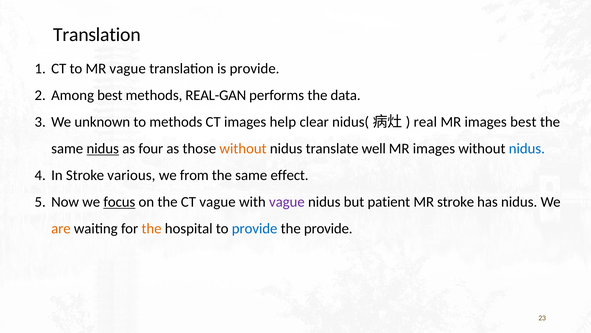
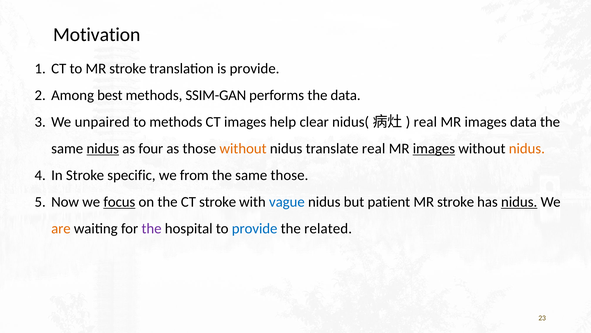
Translation at (97, 35): Translation -> Motivation
to MR vague: vague -> stroke
REAL-GAN: REAL-GAN -> SSIM-GAN
unknown: unknown -> unpaired
images best: best -> data
translate well: well -> real
images at (434, 148) underline: none -> present
nidus at (527, 148) colour: blue -> orange
various: various -> specific
same effect: effect -> those
CT vague: vague -> stroke
vague at (287, 202) colour: purple -> blue
nidus at (519, 202) underline: none -> present
the at (152, 228) colour: orange -> purple
the provide: provide -> related
